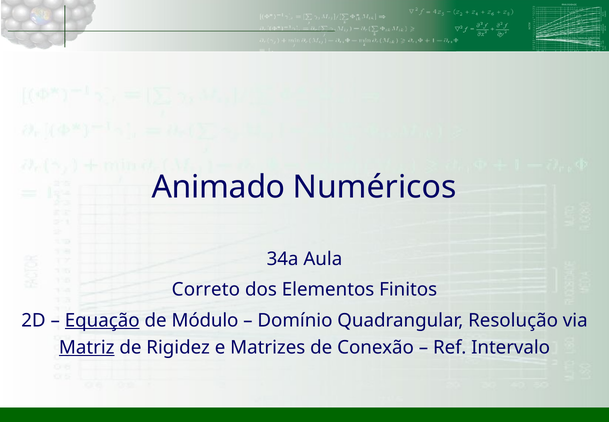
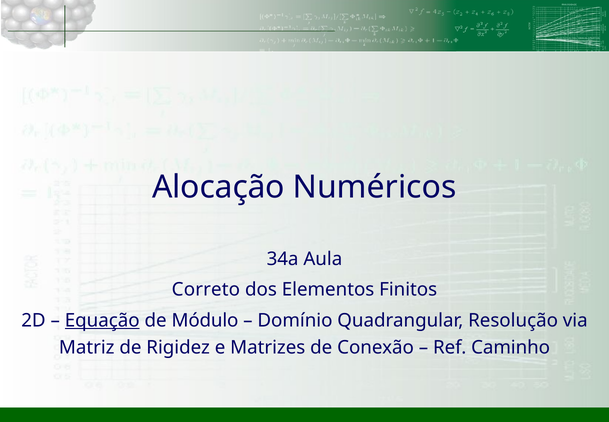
Animado: Animado -> Alocação
Matriz underline: present -> none
Intervalo: Intervalo -> Caminho
